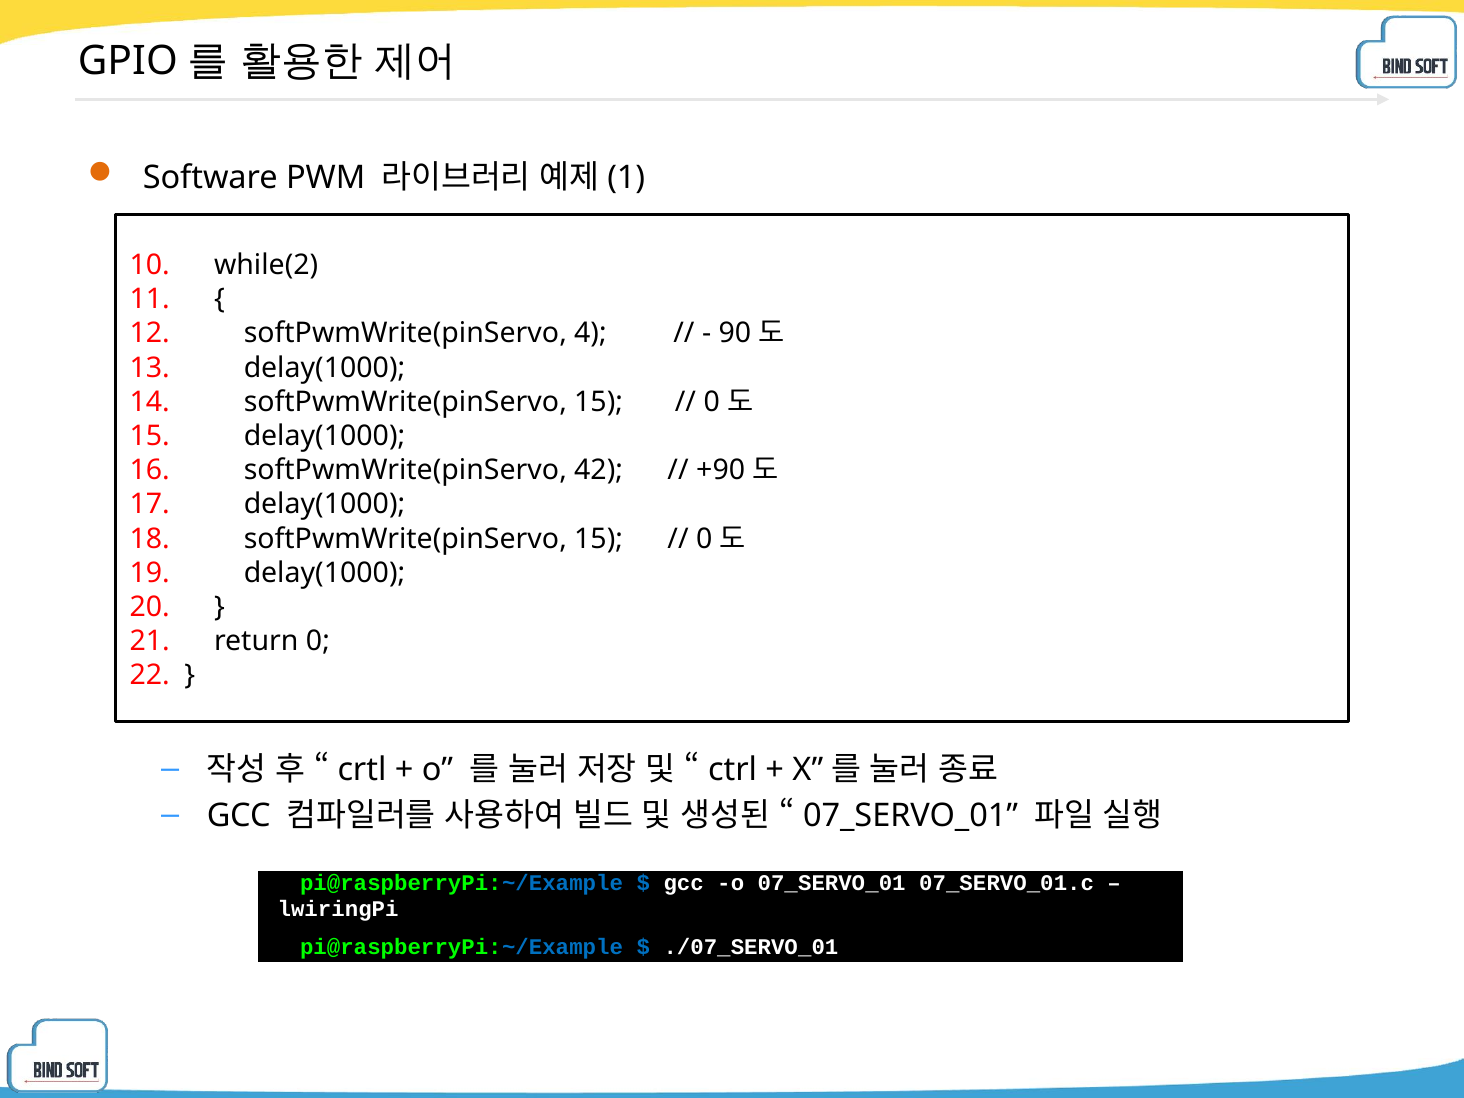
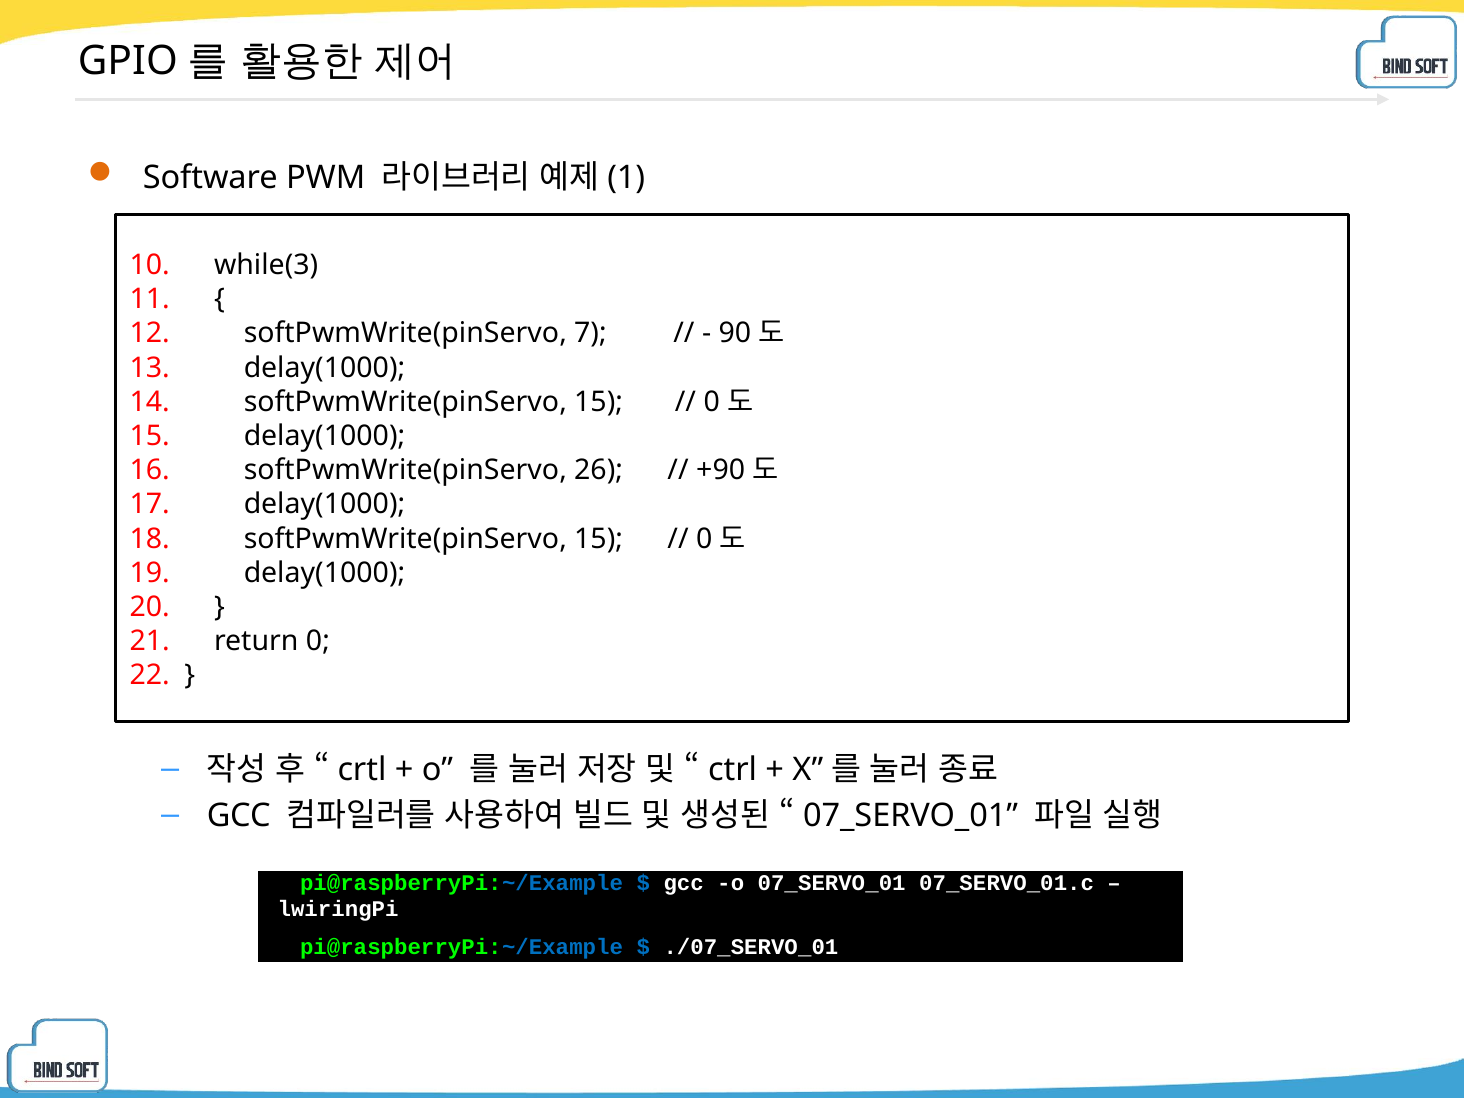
while(2: while(2 -> while(3
4: 4 -> 7
42: 42 -> 26
